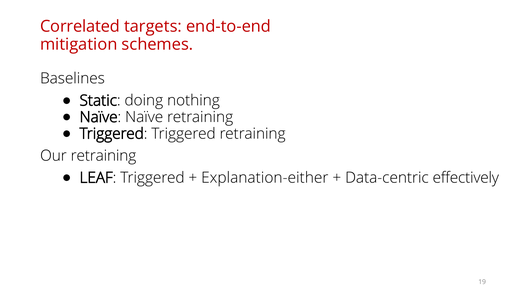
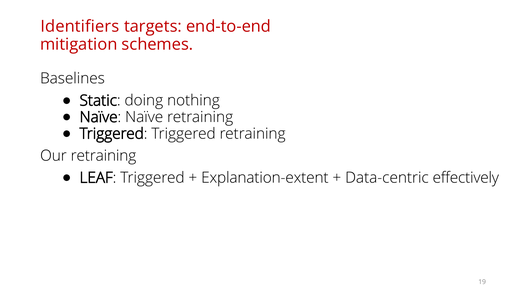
Correlated: Correlated -> Identifiers
Explanation-either: Explanation-either -> Explanation-extent
